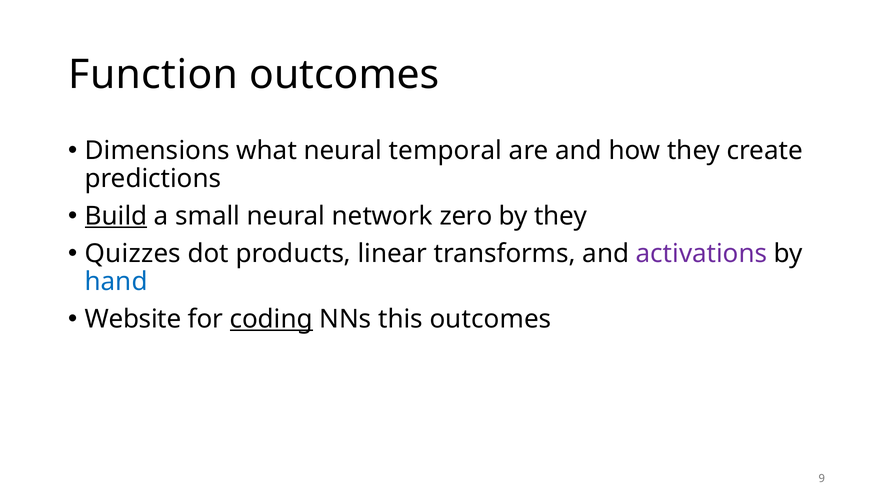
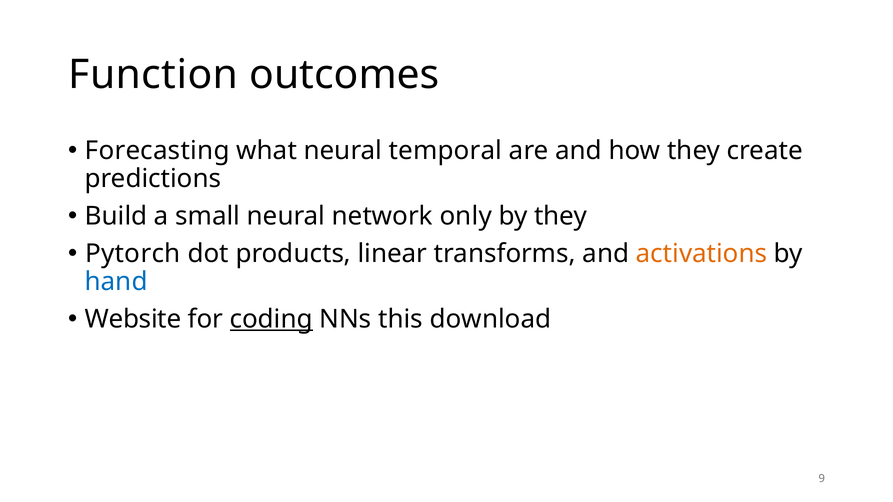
Dimensions: Dimensions -> Forecasting
Build underline: present -> none
zero: zero -> only
Quizzes: Quizzes -> Pytorch
activations colour: purple -> orange
this outcomes: outcomes -> download
